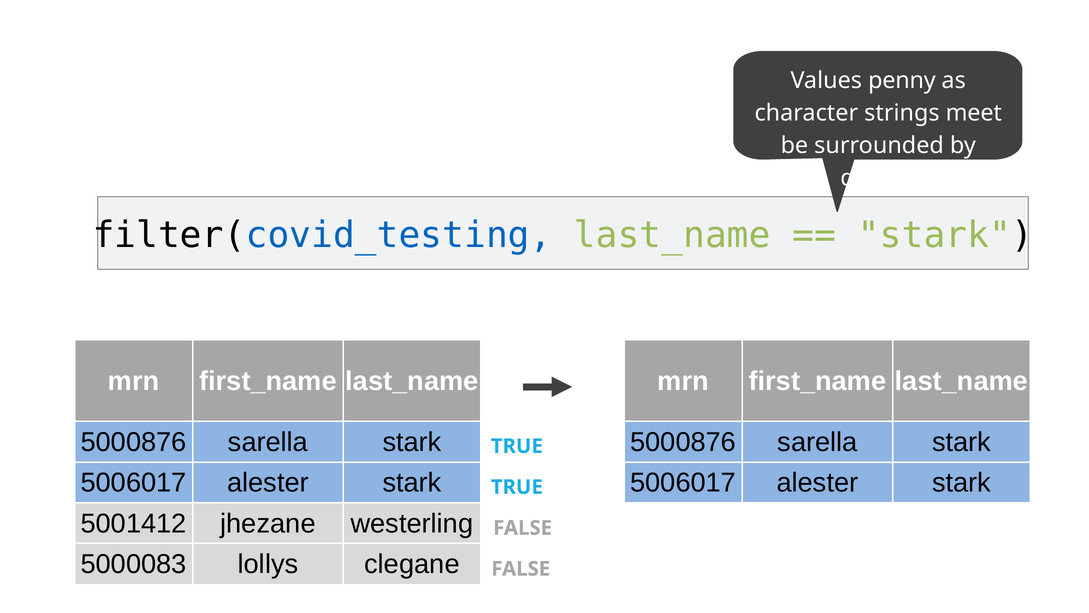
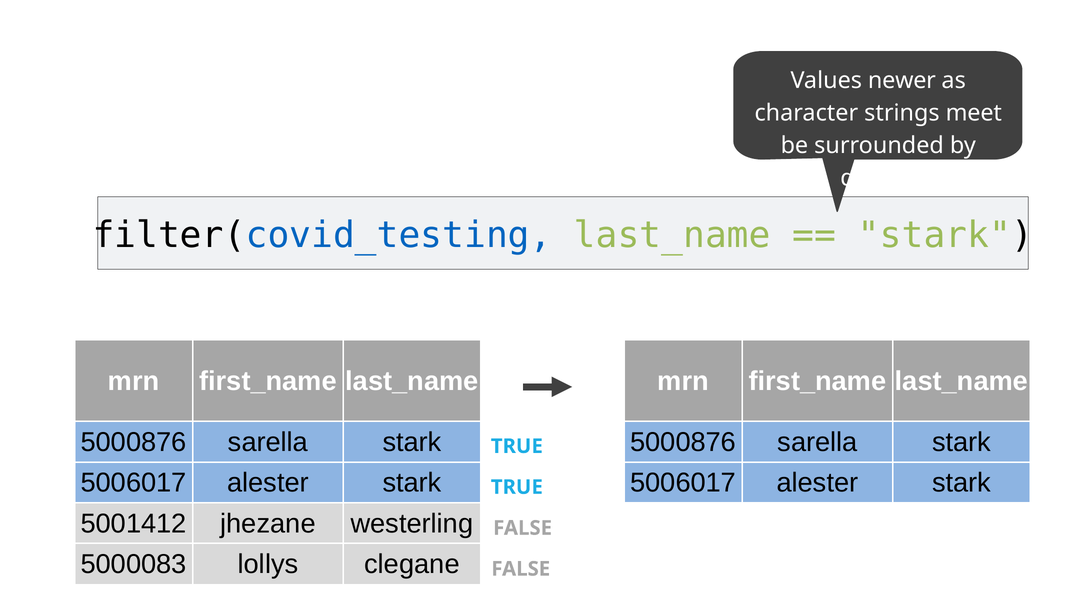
penny: penny -> newer
